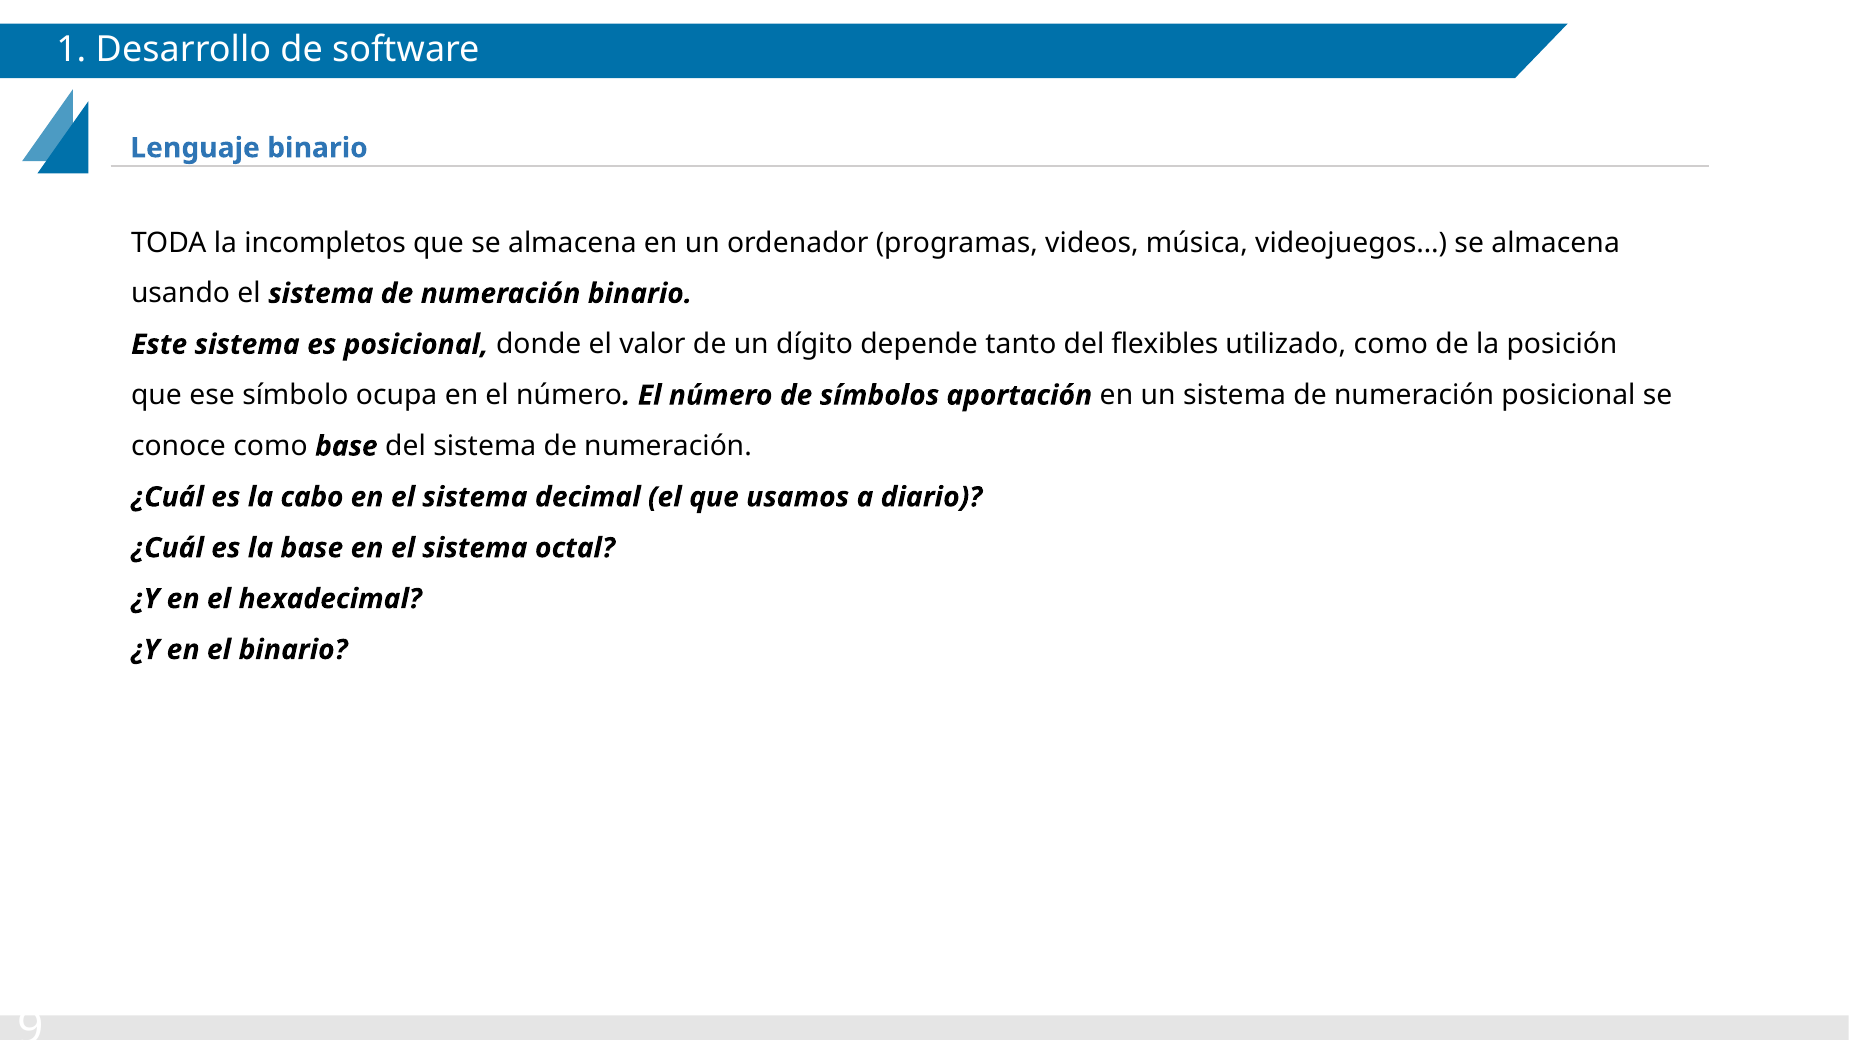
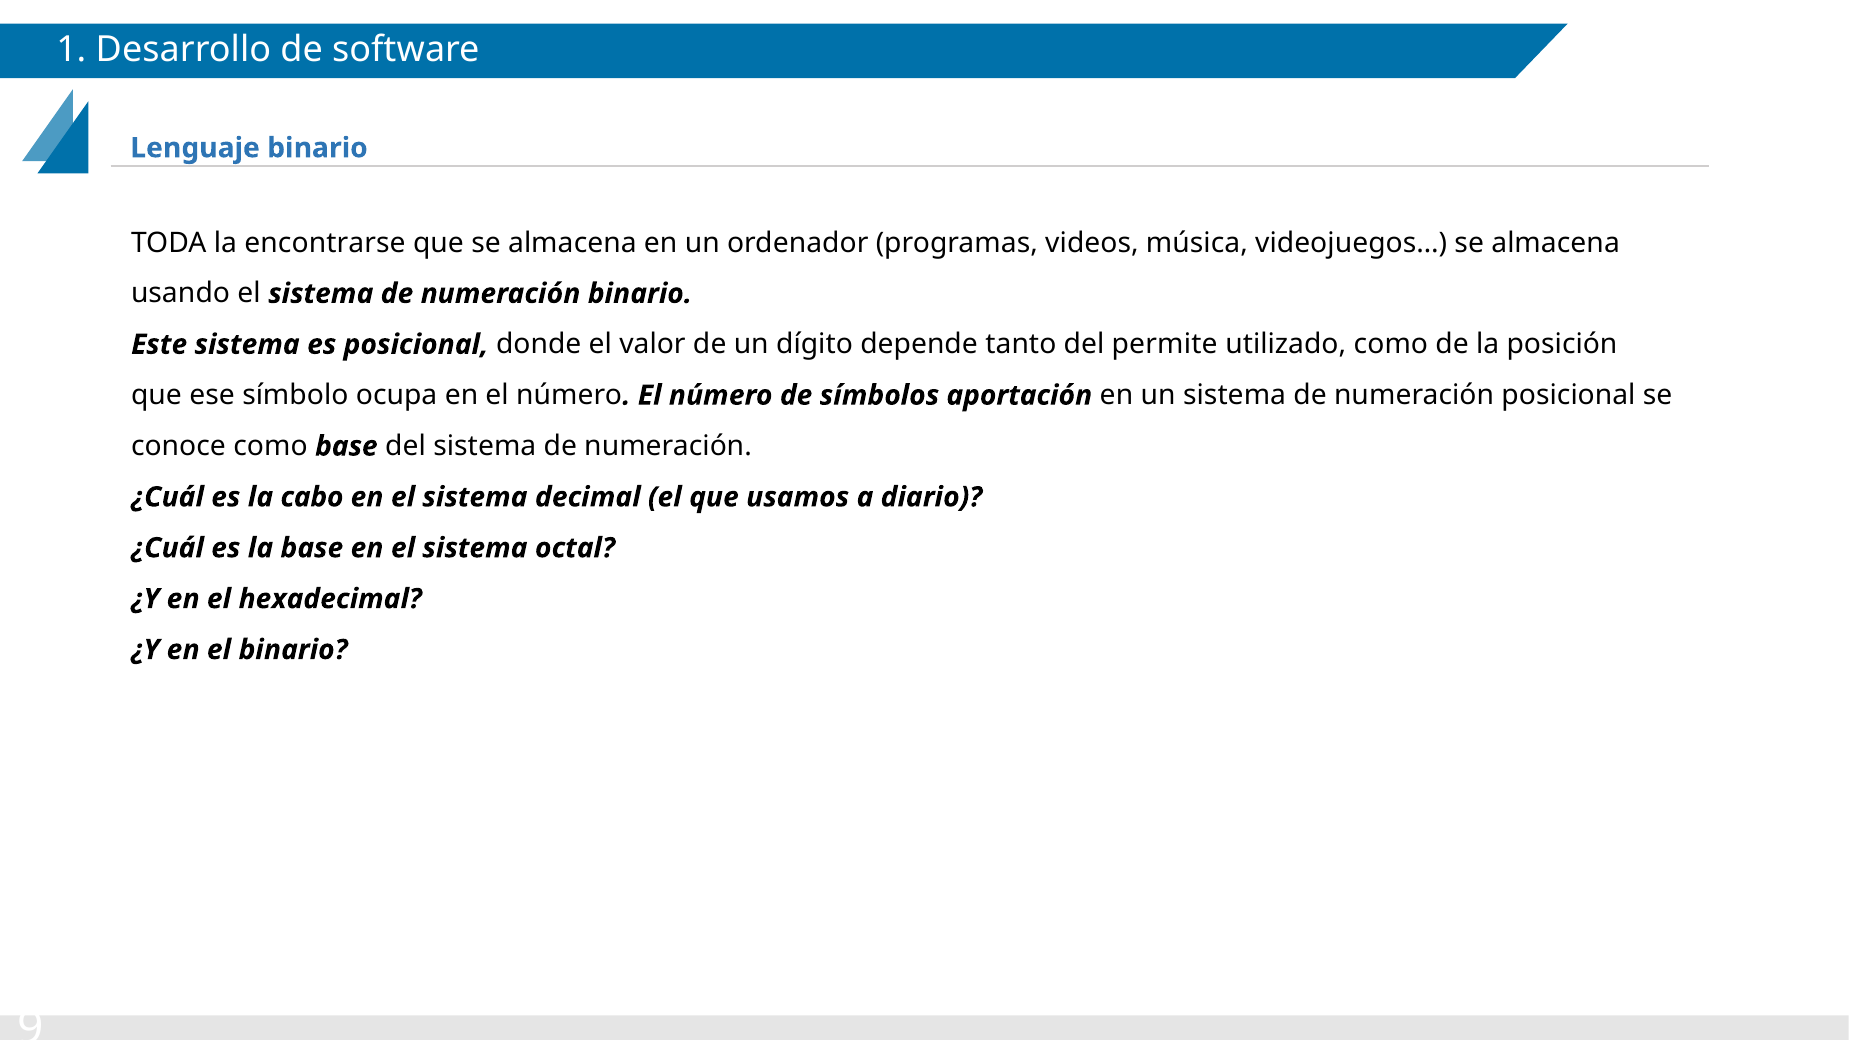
incompletos: incompletos -> encontrarse
flexibles: flexibles -> permite
